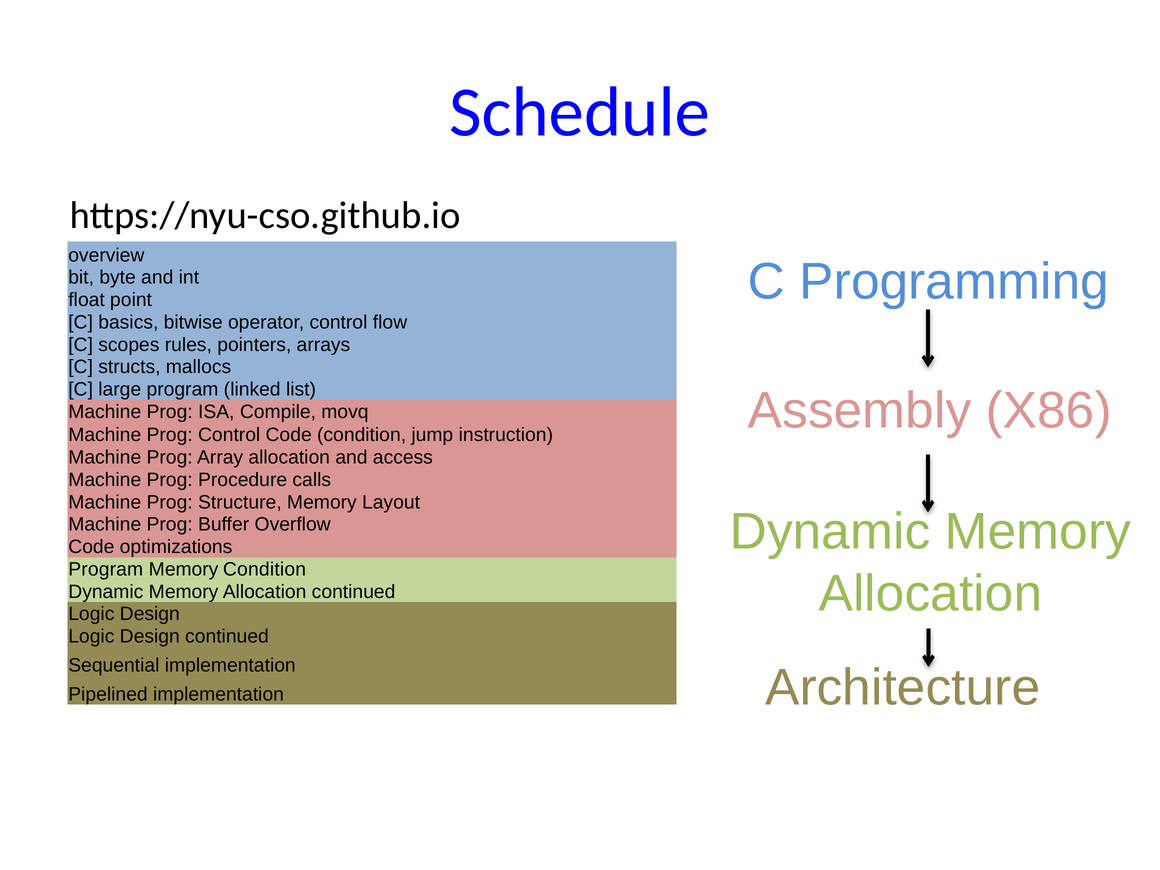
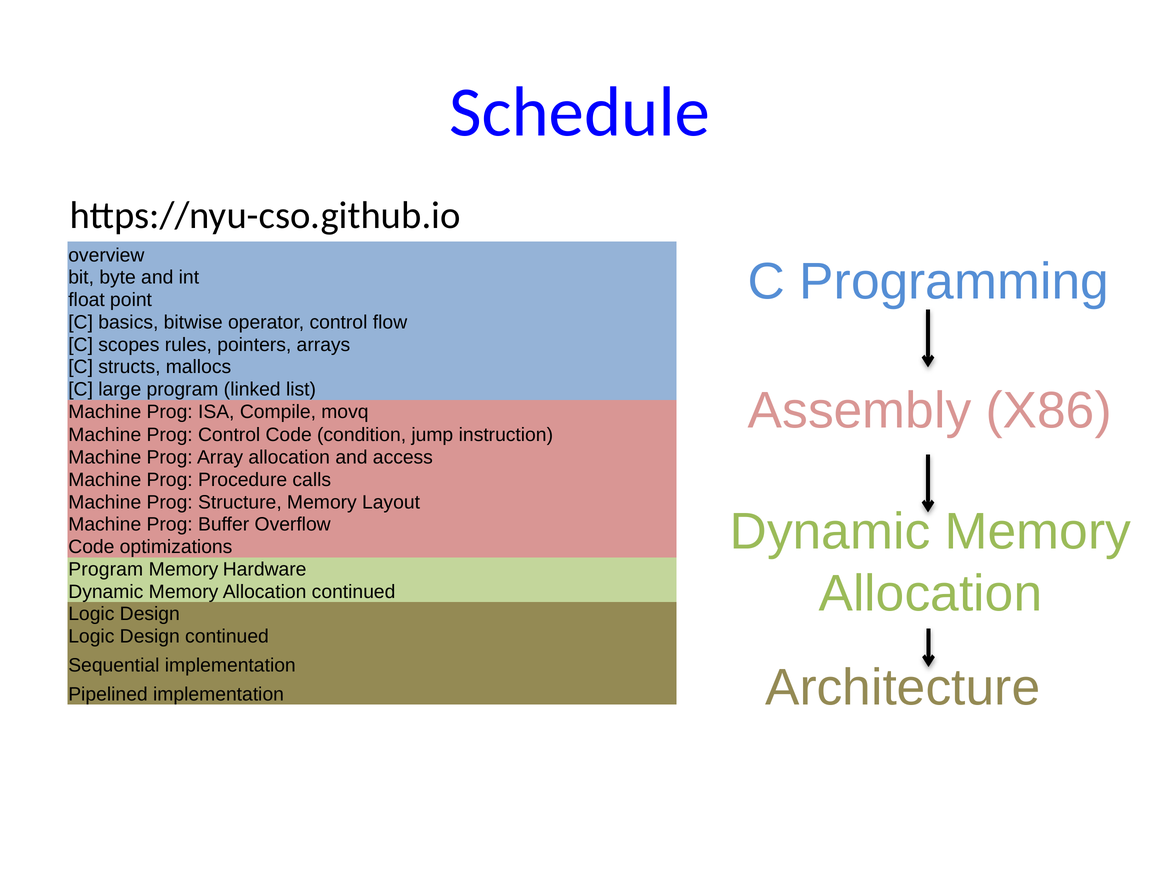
Memory Condition: Condition -> Hardware
